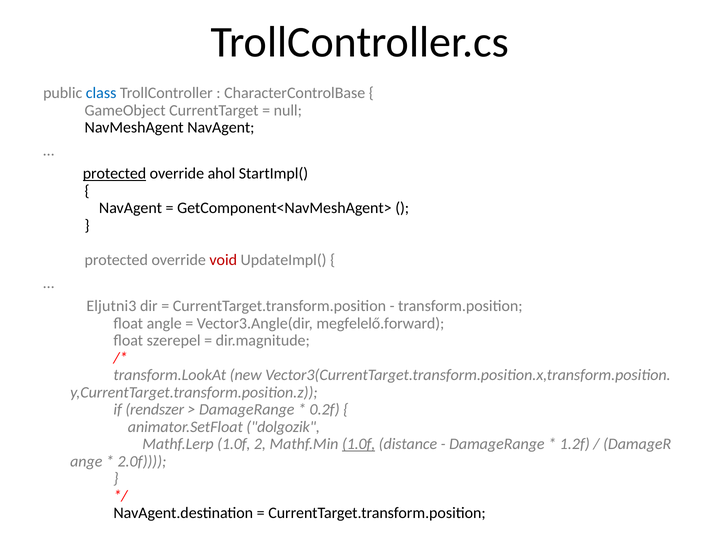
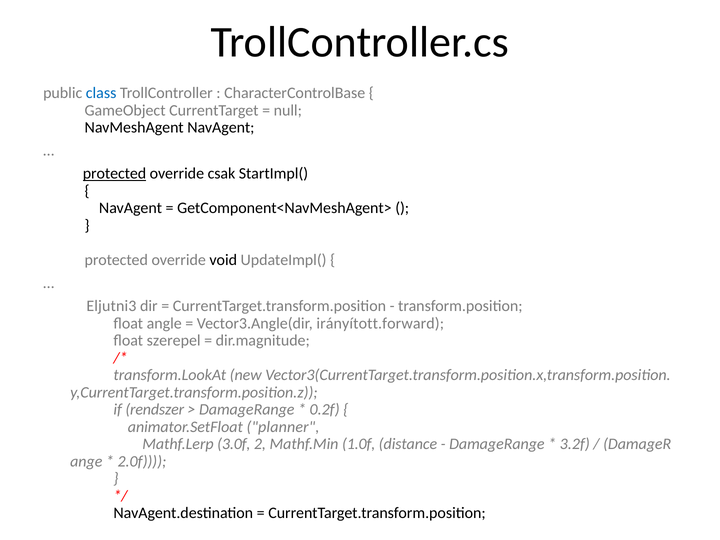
ahol: ahol -> csak
void colour: red -> black
megfelelő.forward: megfelelő.forward -> irányított.forward
dolgozik: dolgozik -> planner
Mathf.Lerp 1.0f: 1.0f -> 3.0f
1.0f at (359, 444) underline: present -> none
1.2f: 1.2f -> 3.2f
